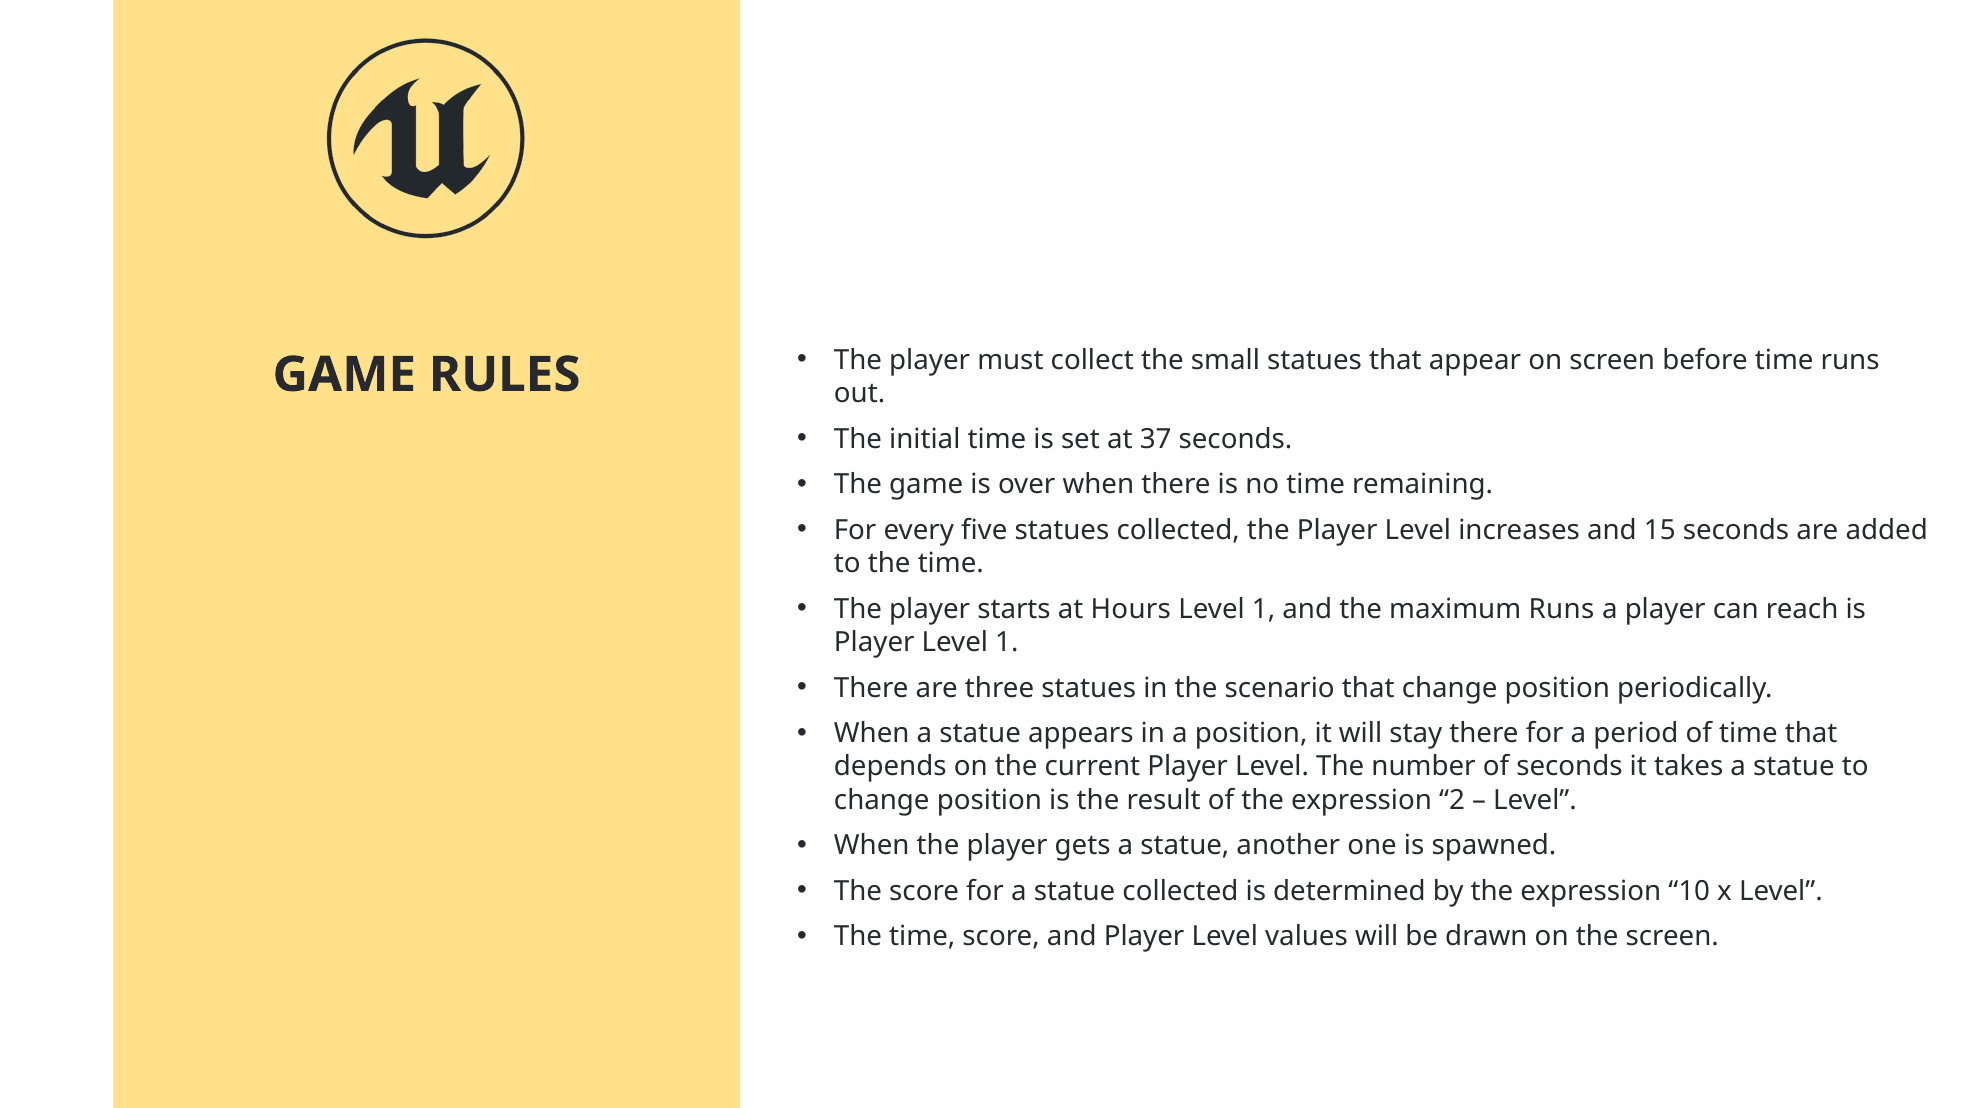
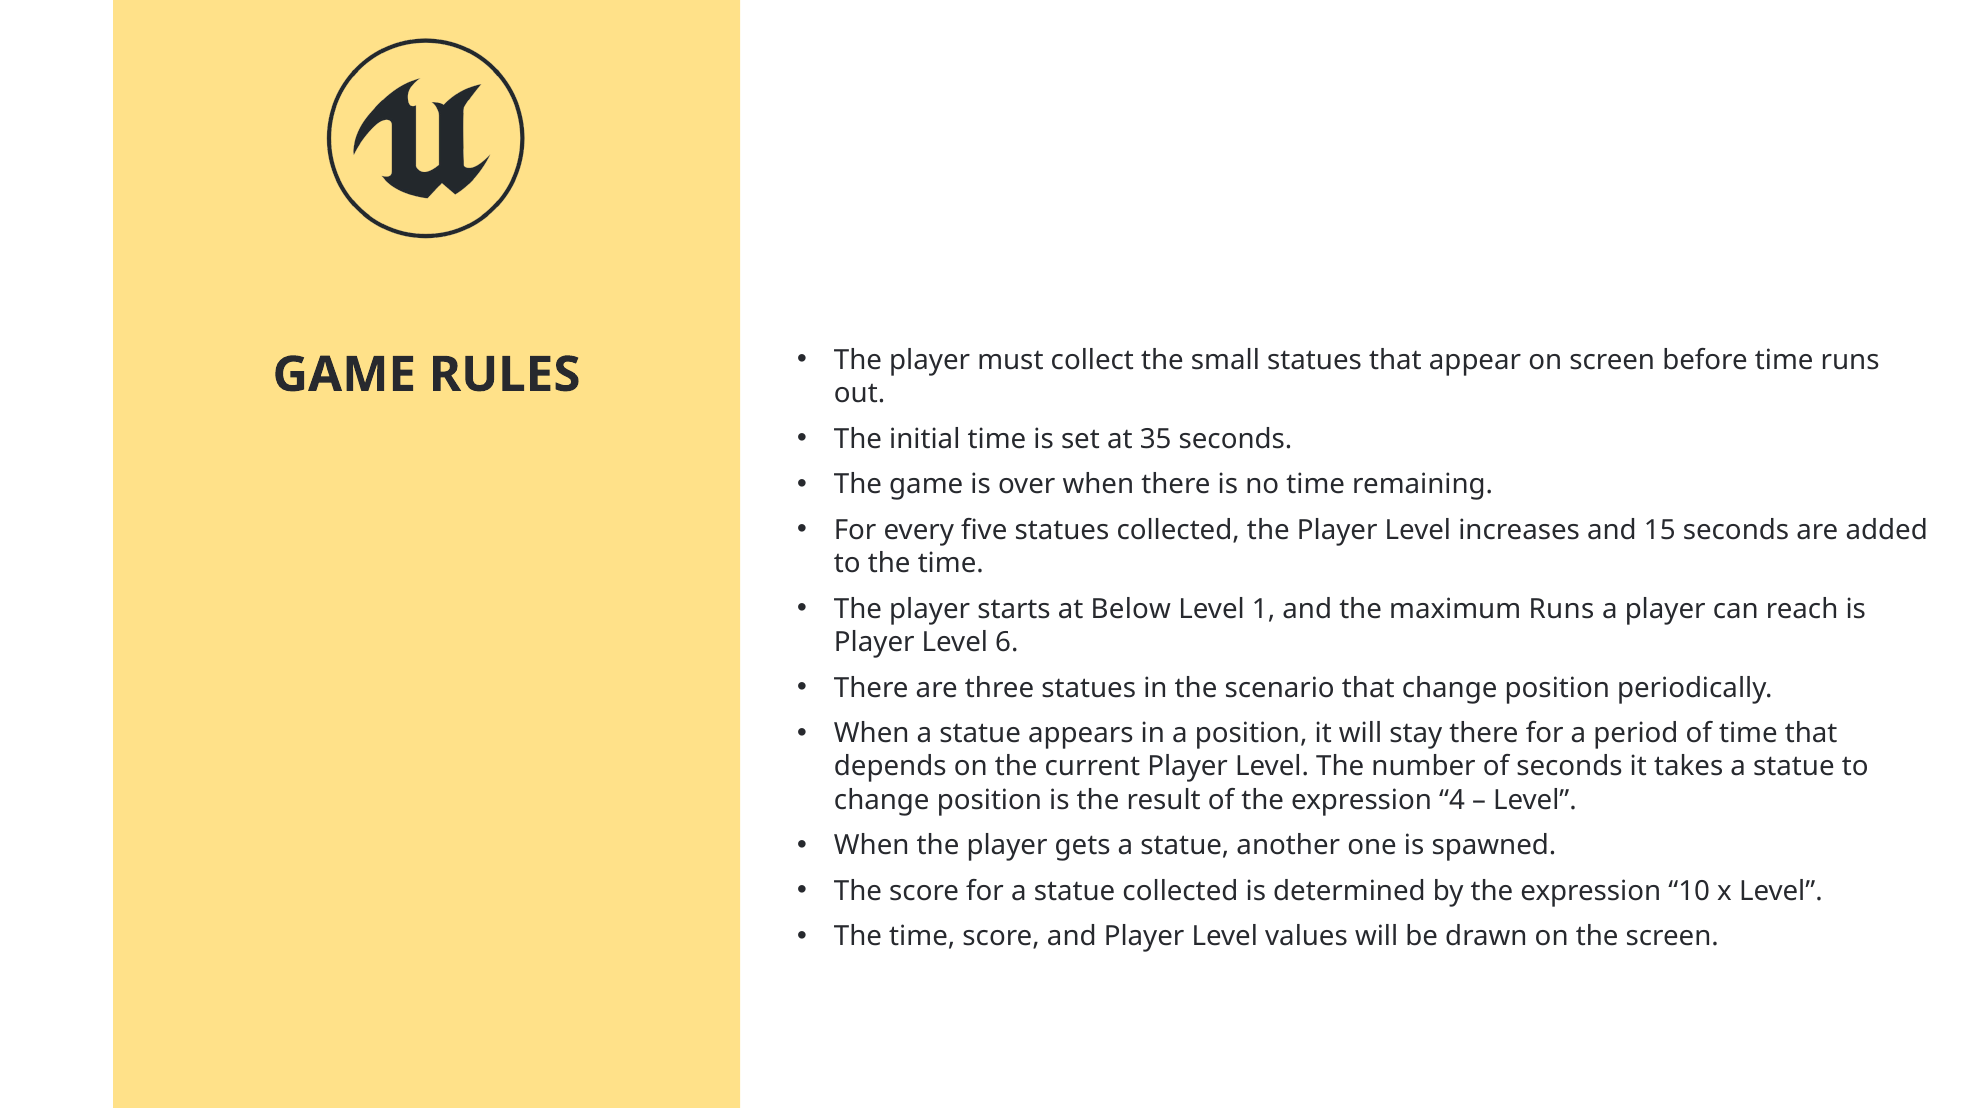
37: 37 -> 35
Hours: Hours -> Below
Player Level 1: 1 -> 6
2: 2 -> 4
